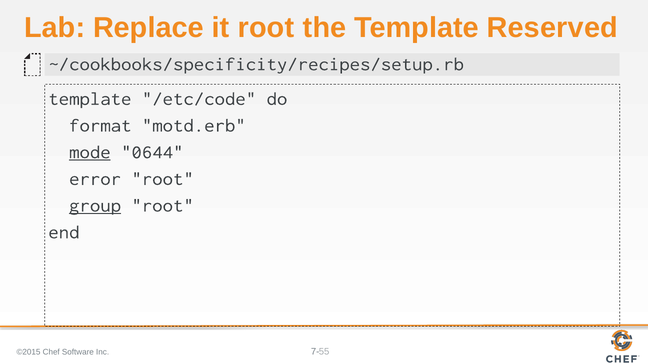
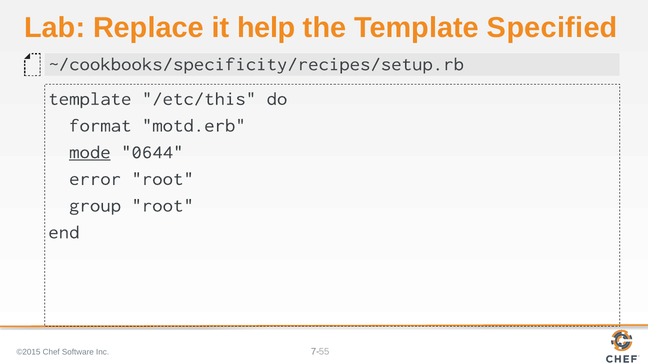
it root: root -> help
Reserved: Reserved -> Specified
/etc/code: /etc/code -> /etc/this
group underline: present -> none
